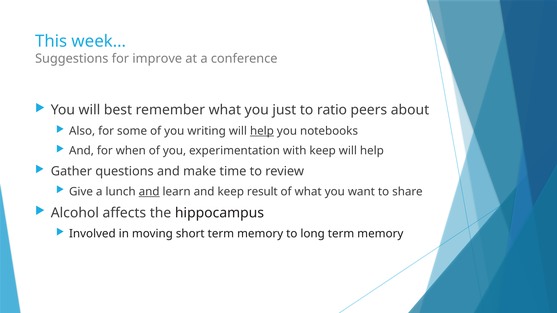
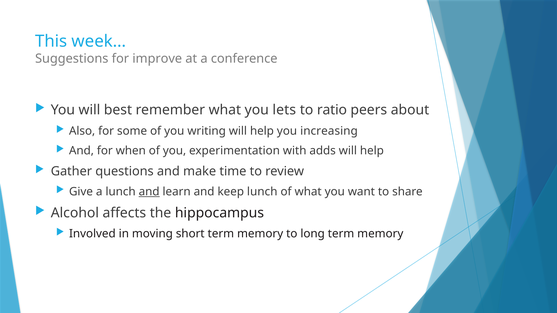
just: just -> lets
help at (262, 131) underline: present -> none
notebooks: notebooks -> increasing
with keep: keep -> adds
keep result: result -> lunch
